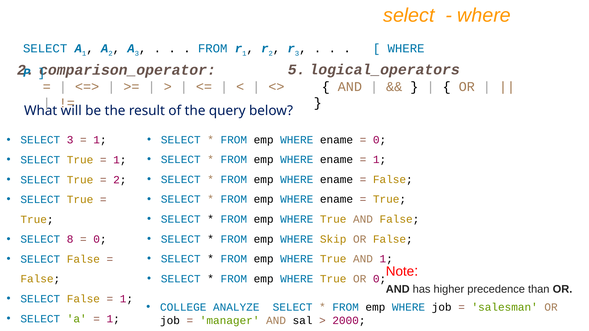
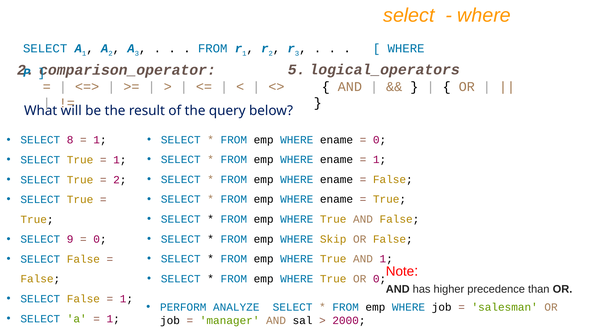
SELECT 3: 3 -> 8
8: 8 -> 9
COLLEGE: COLLEGE -> PERFORM
